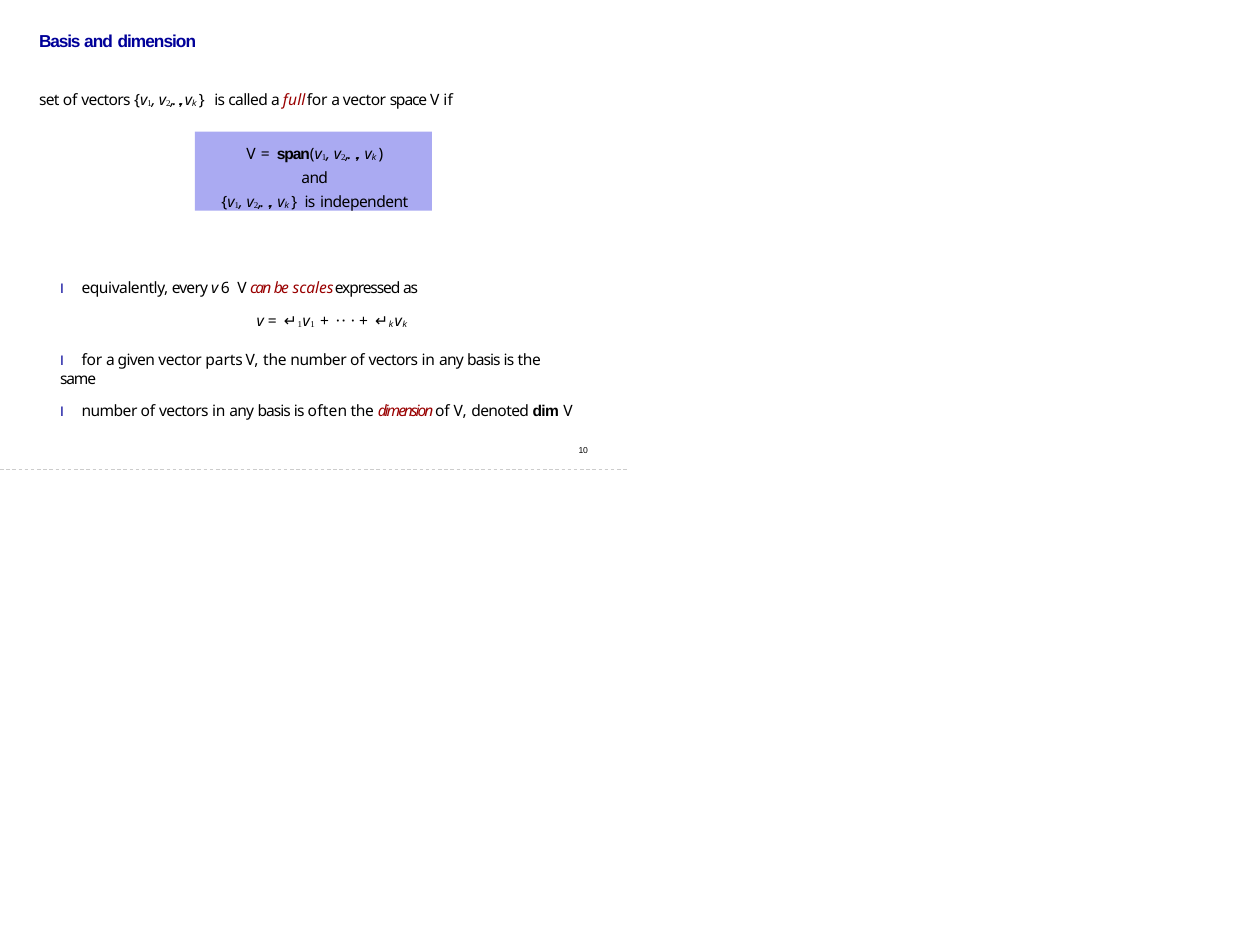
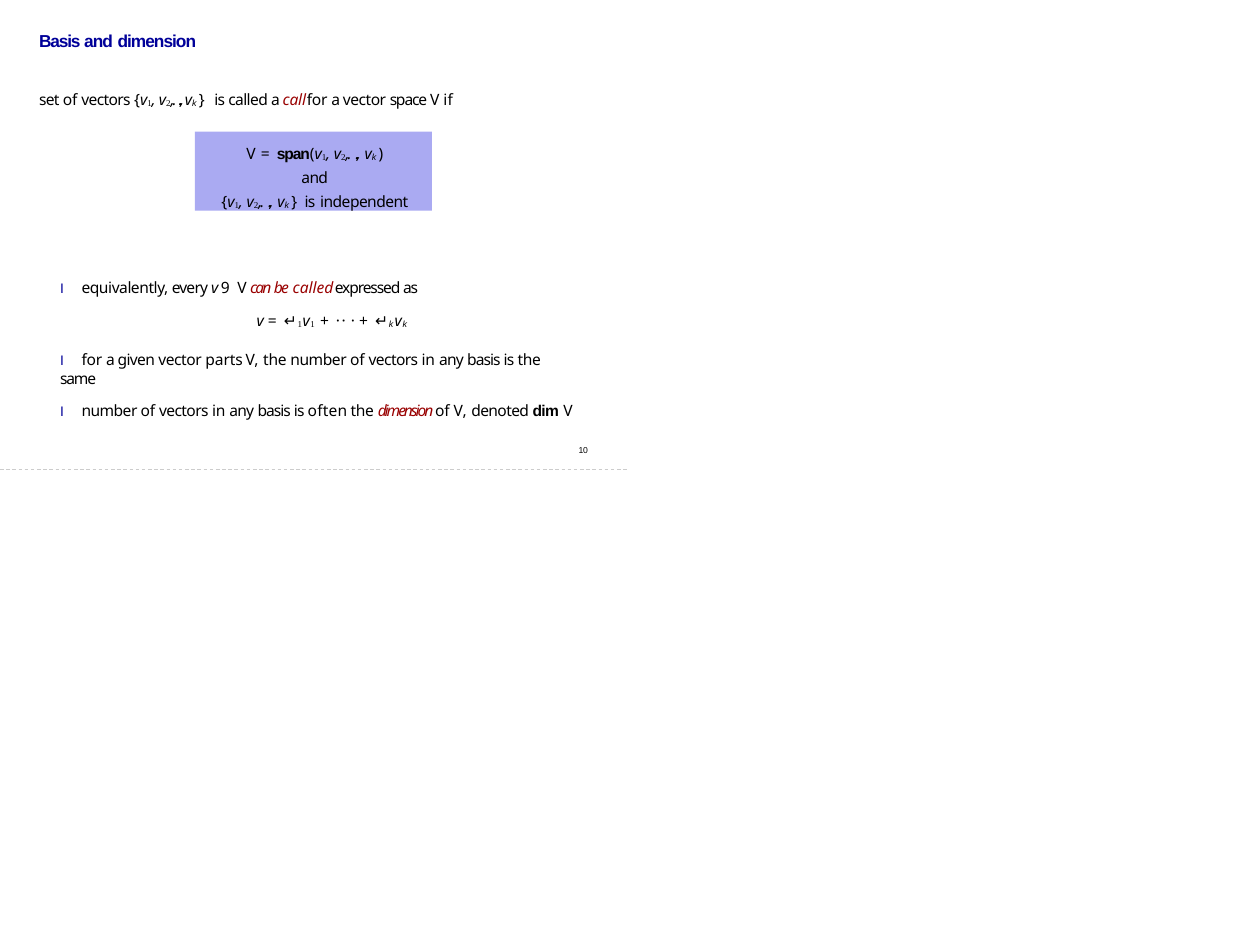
full: full -> call
6: 6 -> 9
be scales: scales -> called
